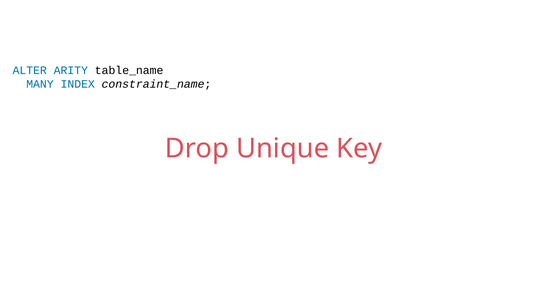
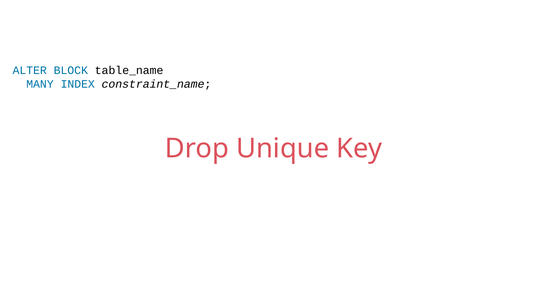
ARITY: ARITY -> BLOCK
